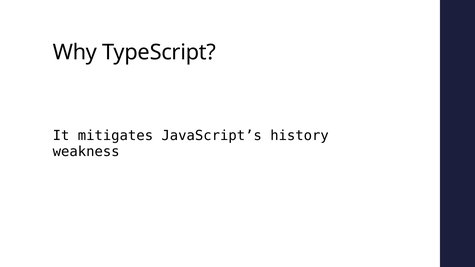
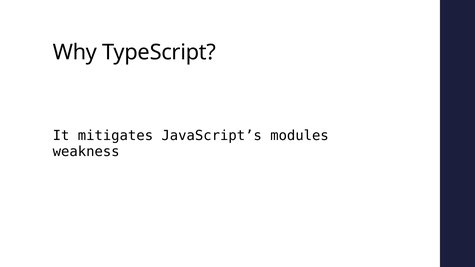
history: history -> modules
